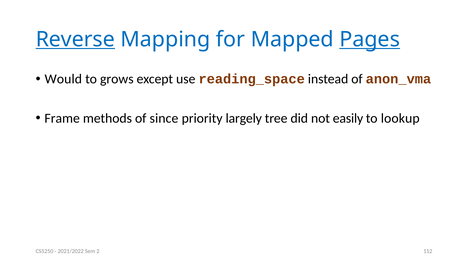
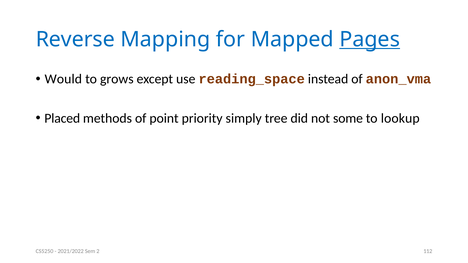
Reverse underline: present -> none
Frame: Frame -> Placed
since: since -> point
largely: largely -> simply
easily: easily -> some
